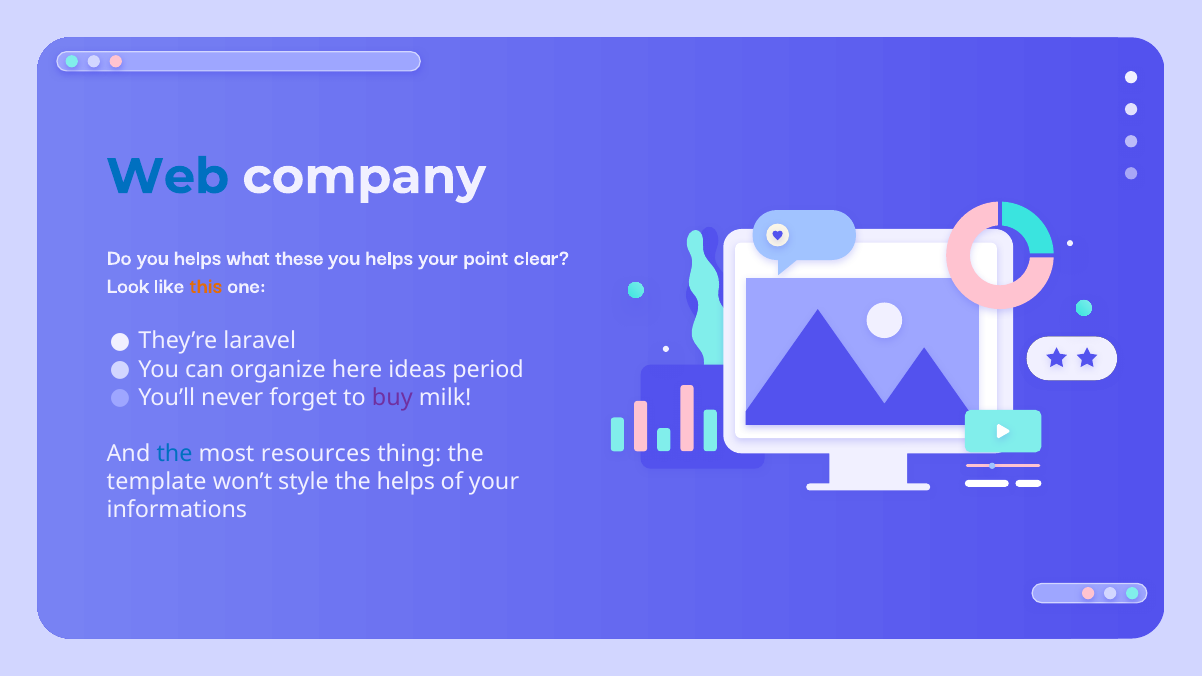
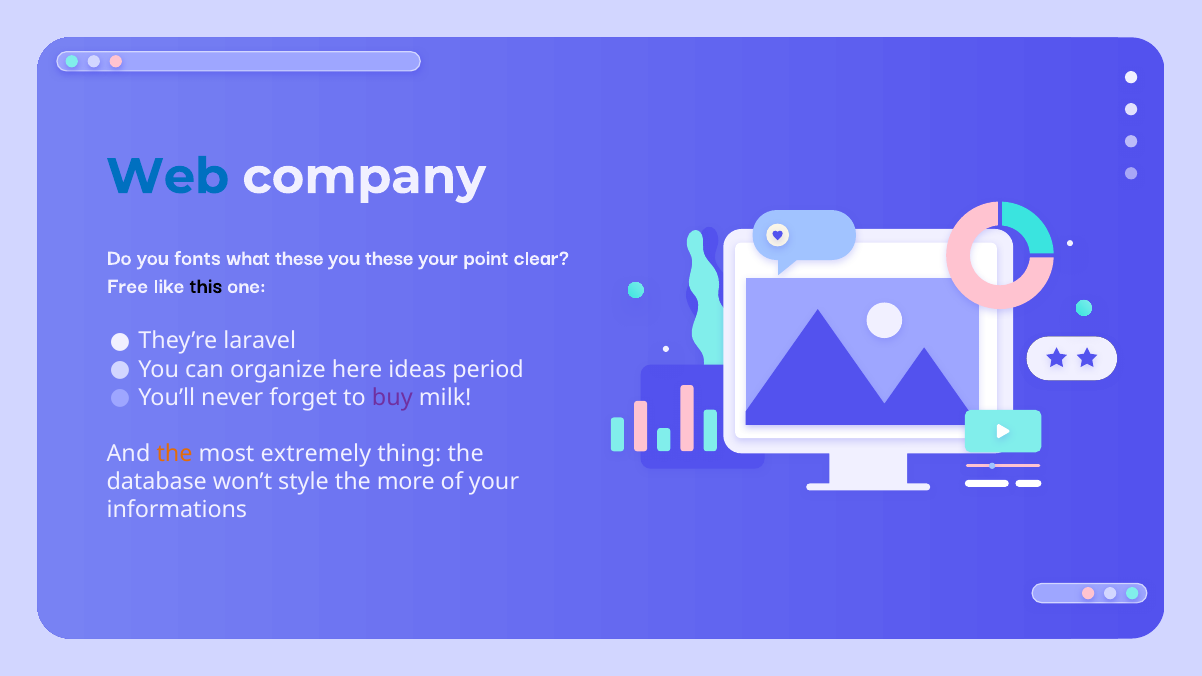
Do you helps: helps -> fonts
helps at (389, 257): helps -> these
Look: Look -> Free
this colour: orange -> black
the at (175, 454) colour: blue -> orange
resources: resources -> extremely
template: template -> database
the helps: helps -> more
